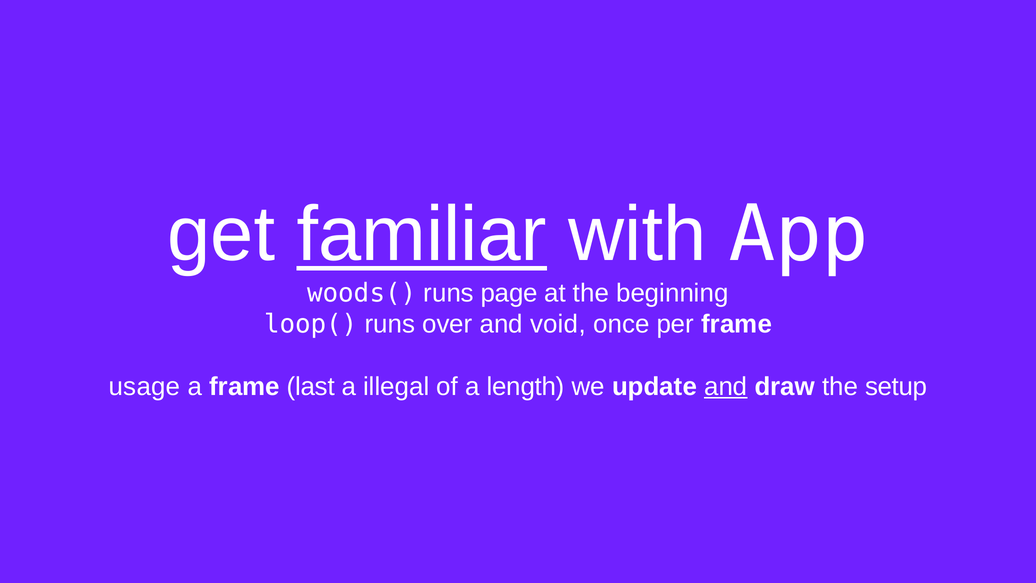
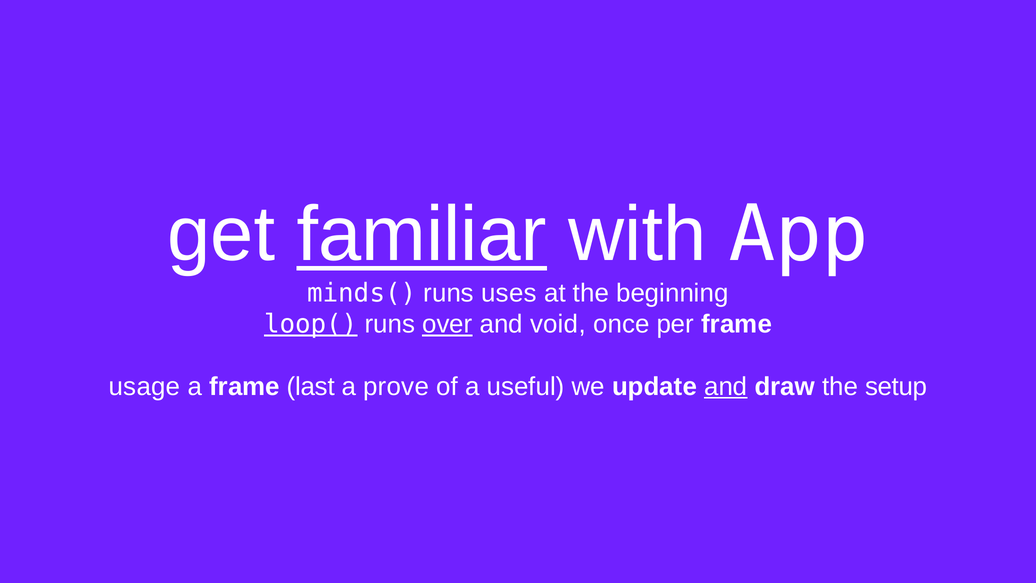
woods(: woods( -> minds(
page: page -> uses
loop( underline: none -> present
over underline: none -> present
illegal: illegal -> prove
length: length -> useful
